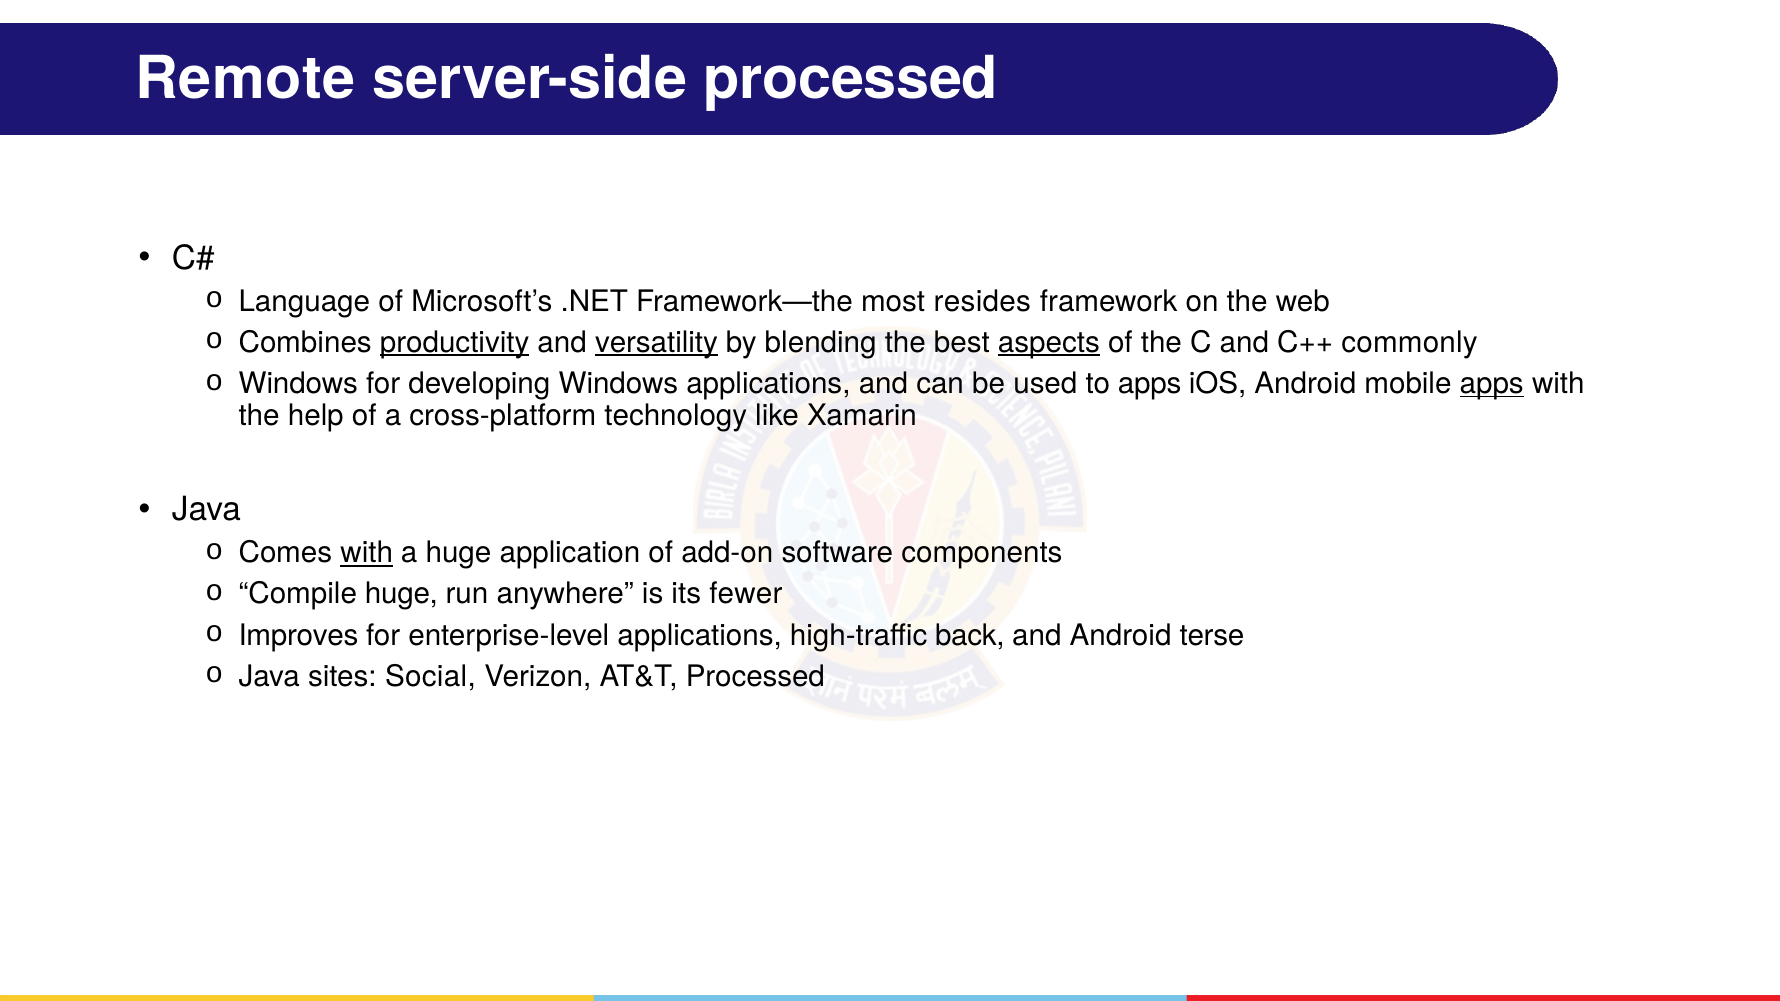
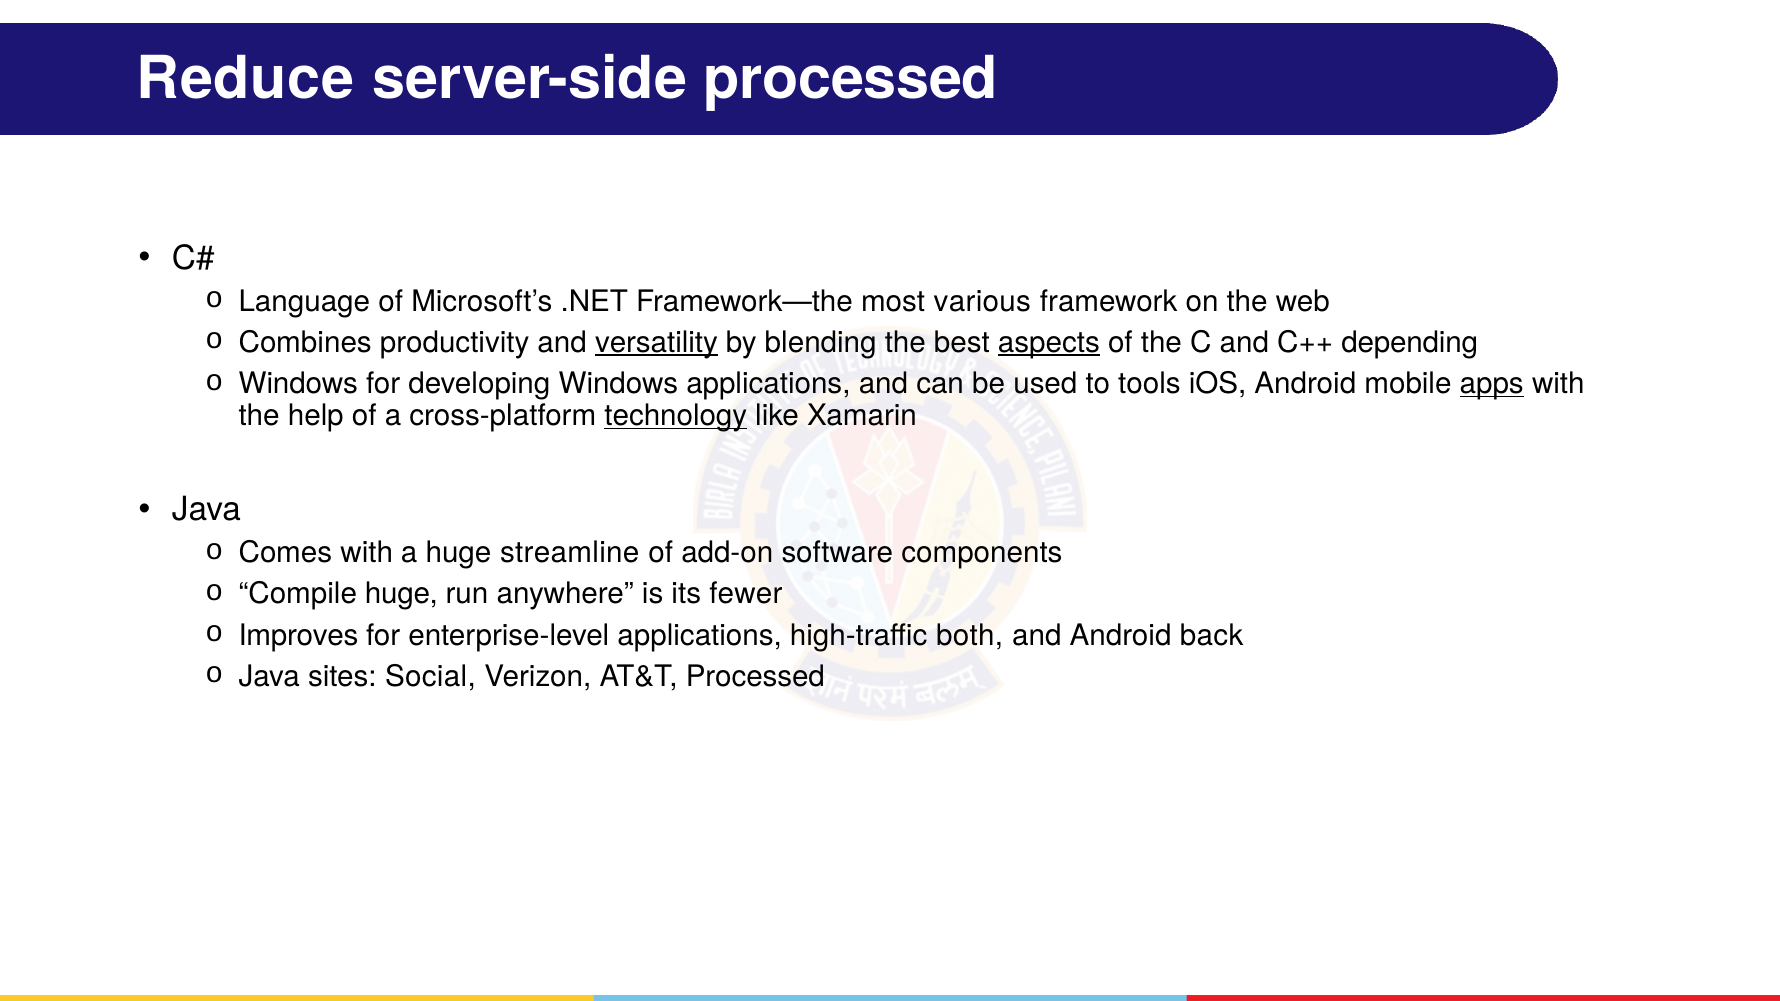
Remote: Remote -> Reduce
resides: resides -> various
productivity underline: present -> none
commonly: commonly -> depending
to apps: apps -> tools
technology underline: none -> present
with at (367, 553) underline: present -> none
application: application -> streamline
back: back -> both
terse: terse -> back
